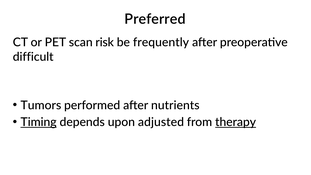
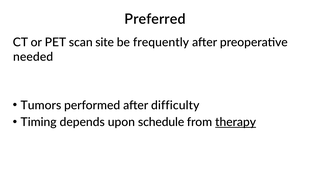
risk: risk -> site
difficult: difficult -> needed
nutrients: nutrients -> difficulty
Timing underline: present -> none
adjusted: adjusted -> schedule
